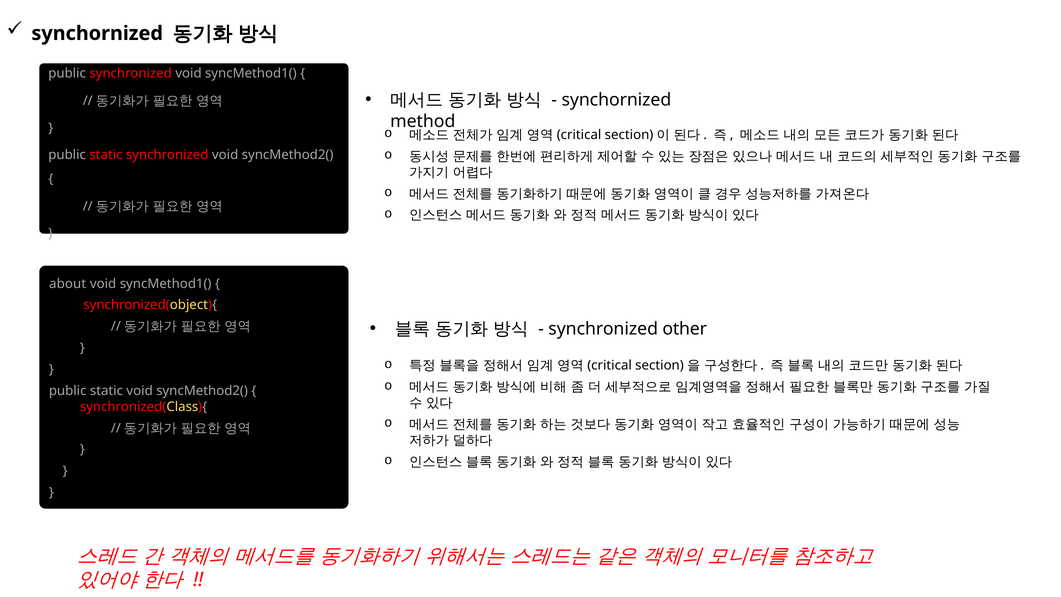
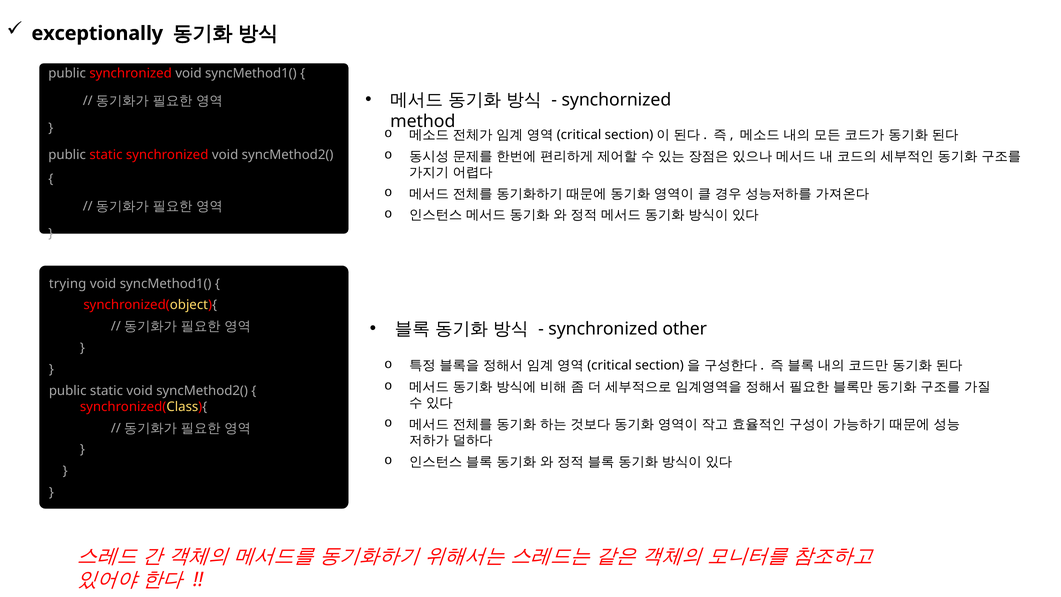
synchornized at (97, 33): synchornized -> exceptionally
about: about -> trying
